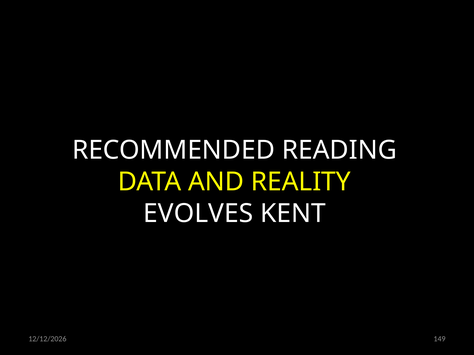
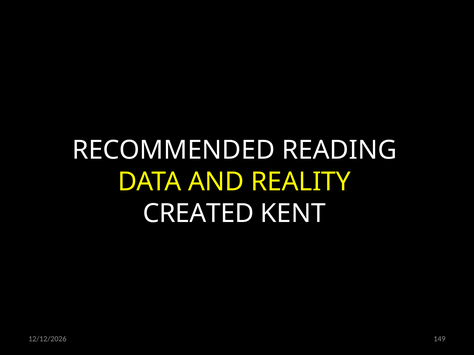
EVOLVES: EVOLVES -> CREATED
